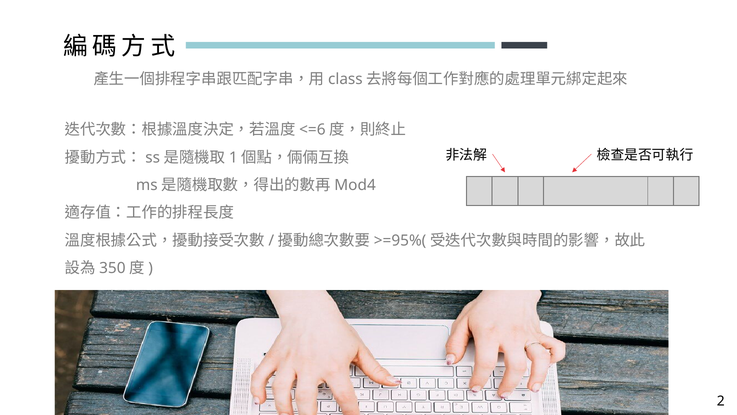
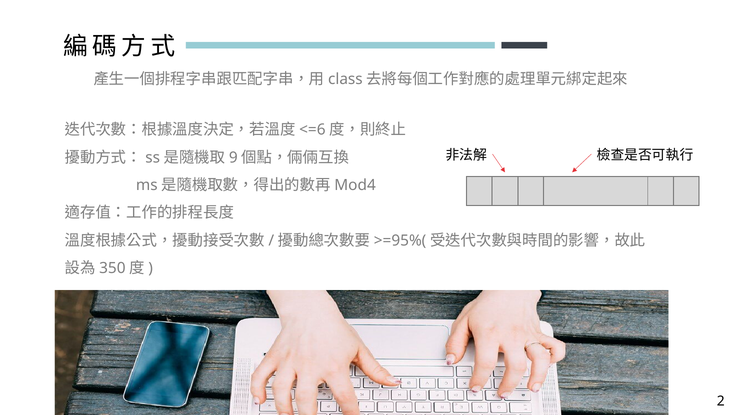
1: 1 -> 9
